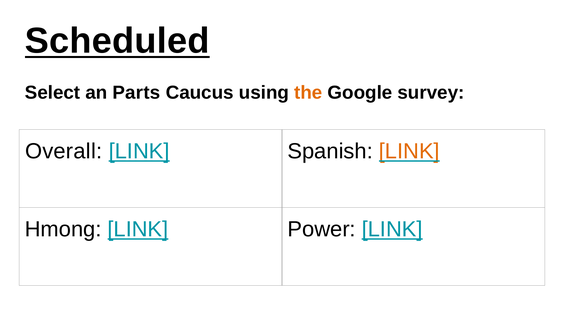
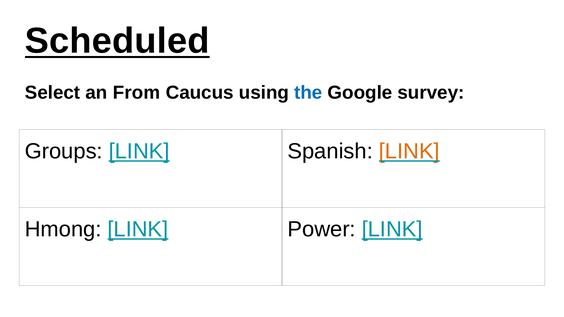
Parts: Parts -> From
the colour: orange -> blue
Overall: Overall -> Groups
